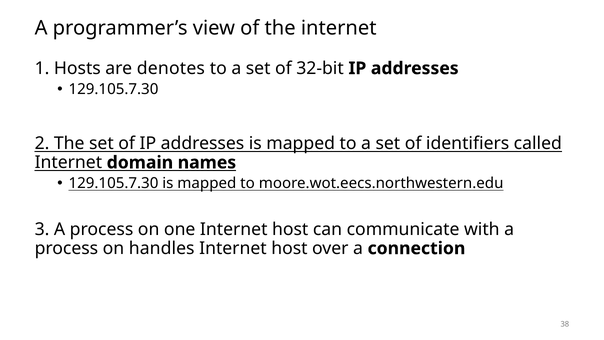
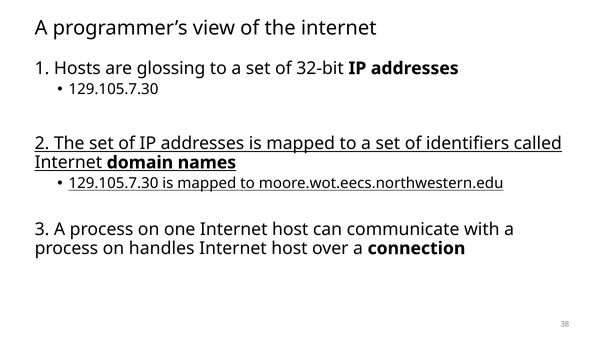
denotes: denotes -> glossing
